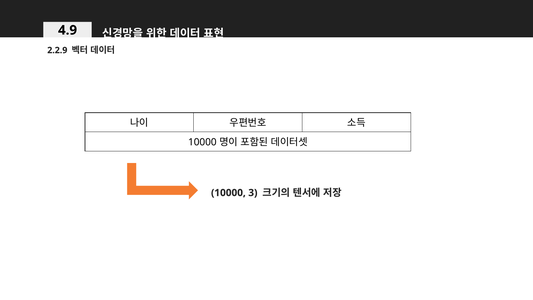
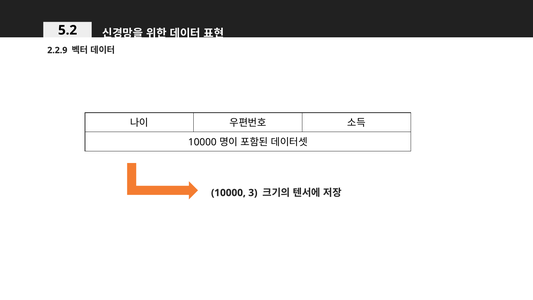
4.9: 4.9 -> 5.2
